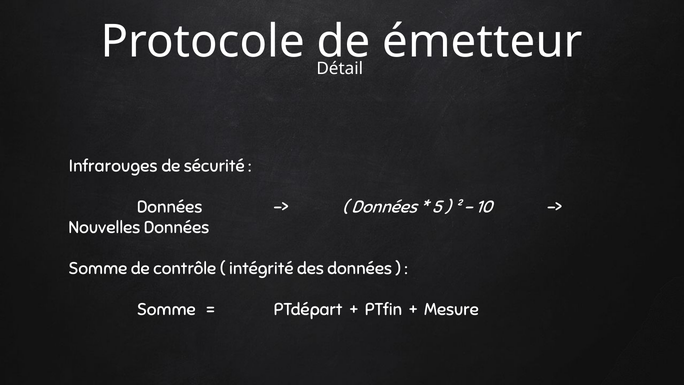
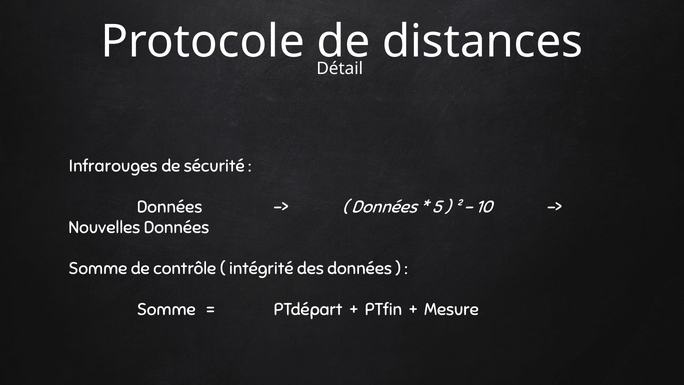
émetteur: émetteur -> distances
